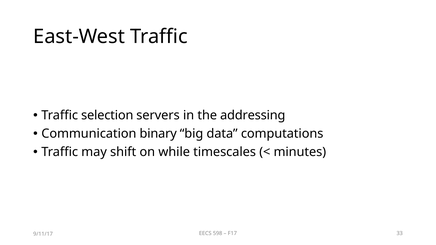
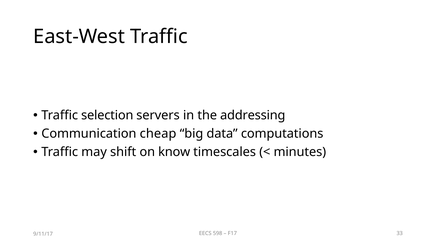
binary: binary -> cheap
while: while -> know
